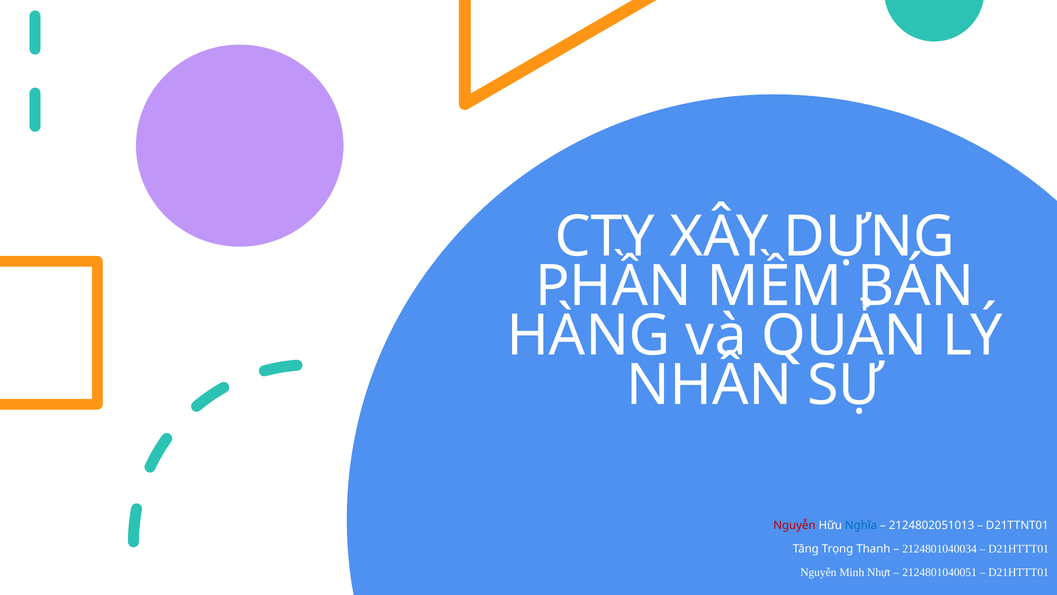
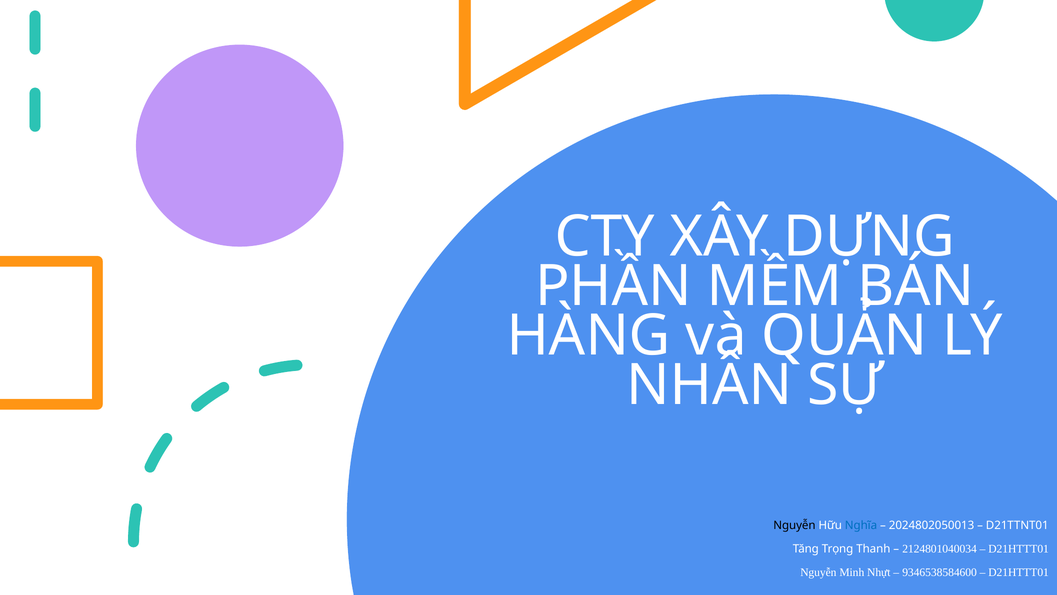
Nguyễn at (794, 525) colour: red -> black
2124802051013: 2124802051013 -> 2024802050013
2124801040051: 2124801040051 -> 9346538584600
